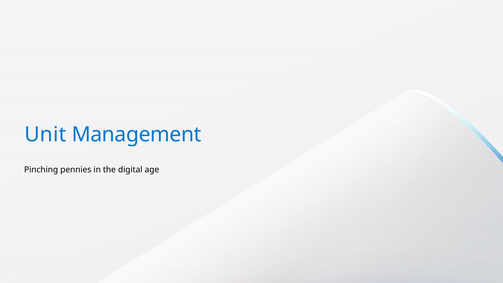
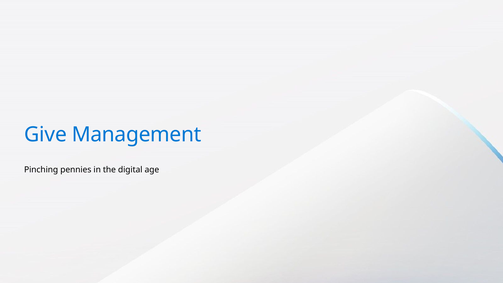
Unit: Unit -> Give
